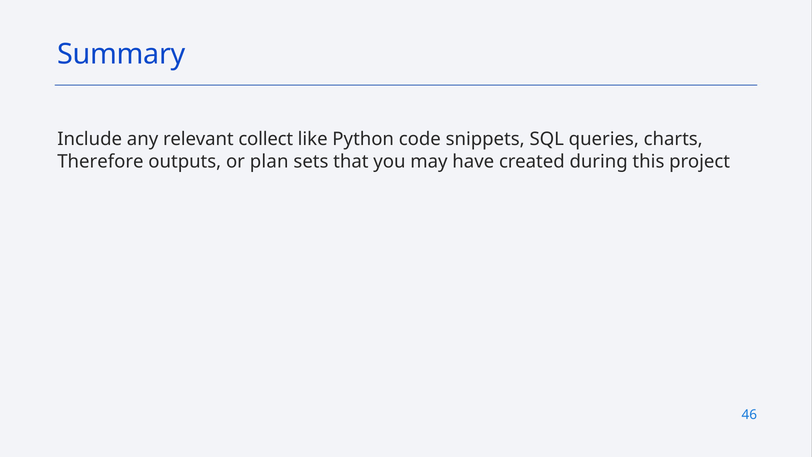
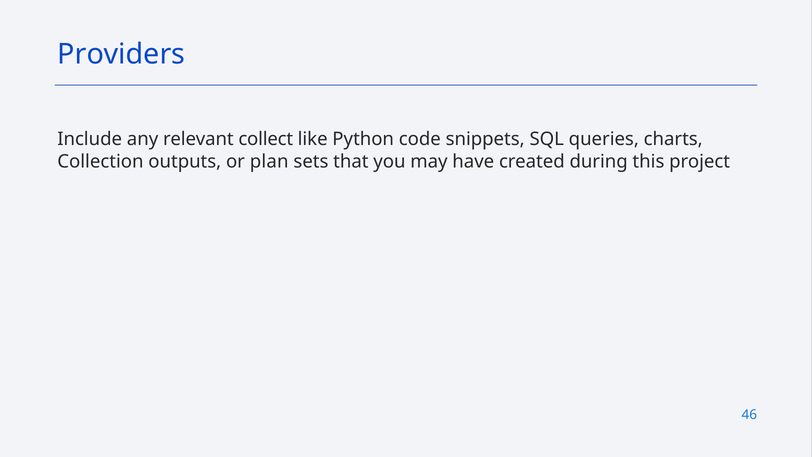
Summary: Summary -> Providers
Therefore: Therefore -> Collection
